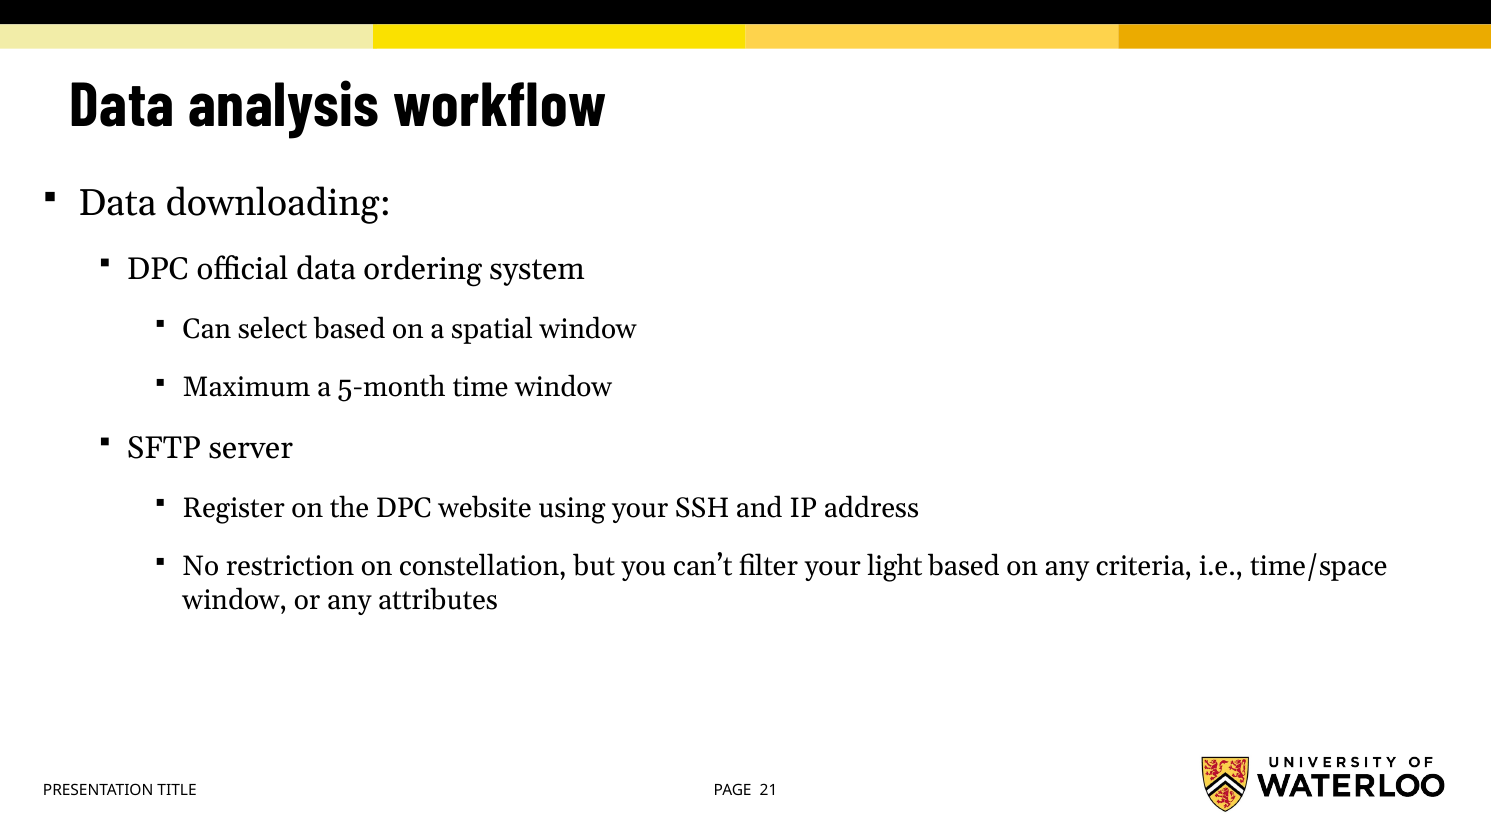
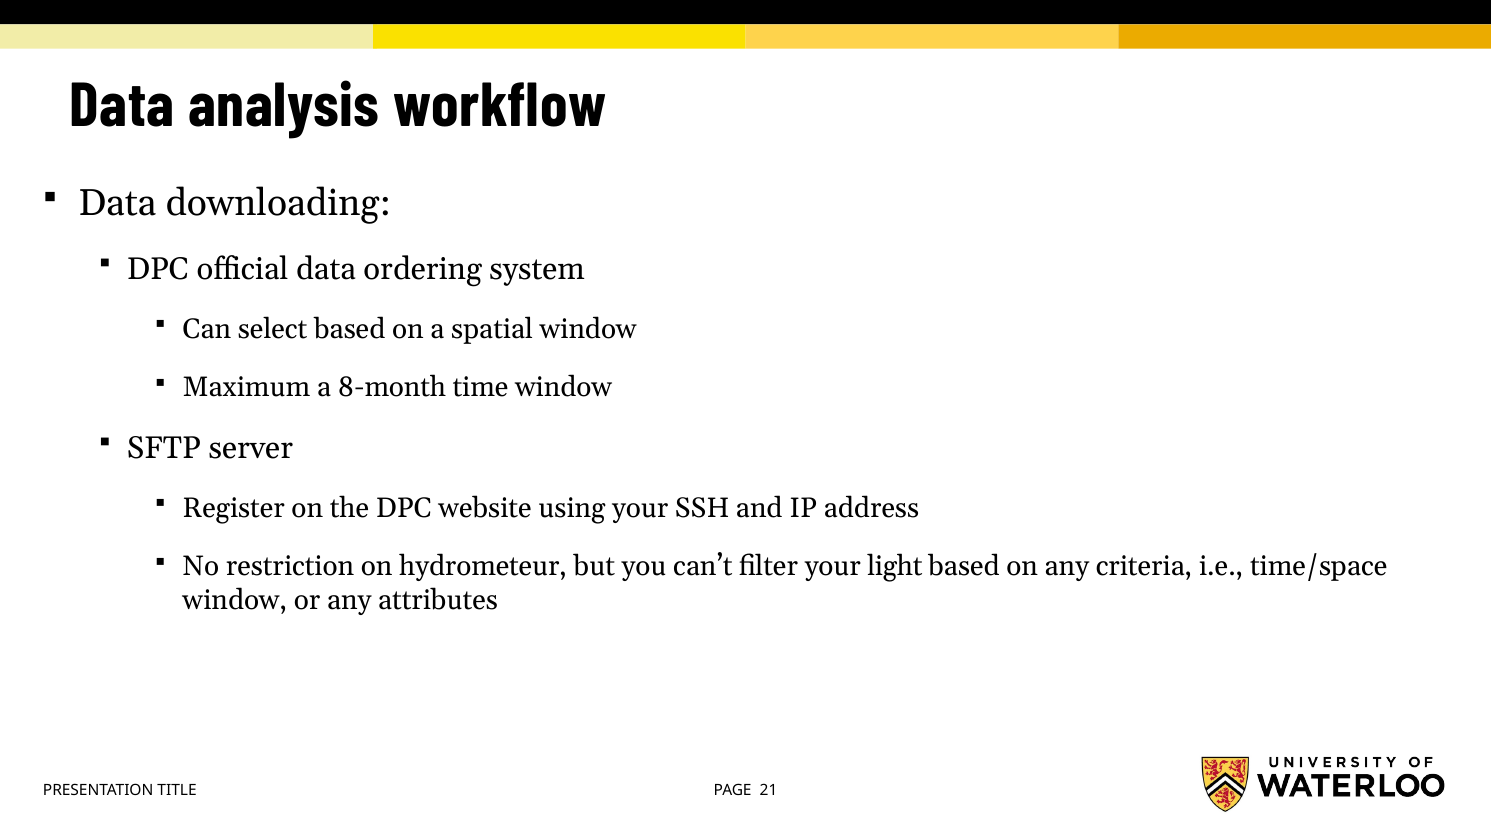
5-month: 5-month -> 8-month
constellation: constellation -> hydrometeur
